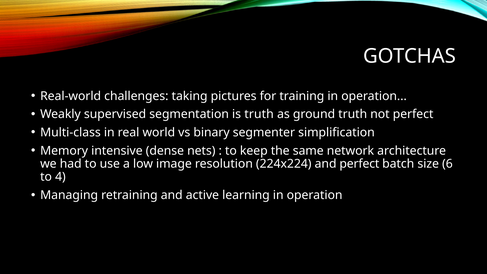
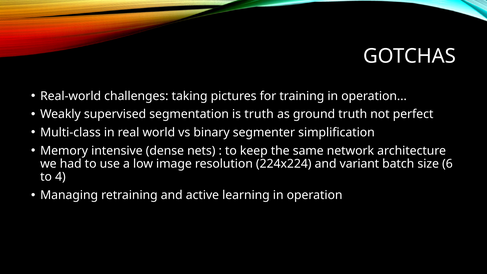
and perfect: perfect -> variant
